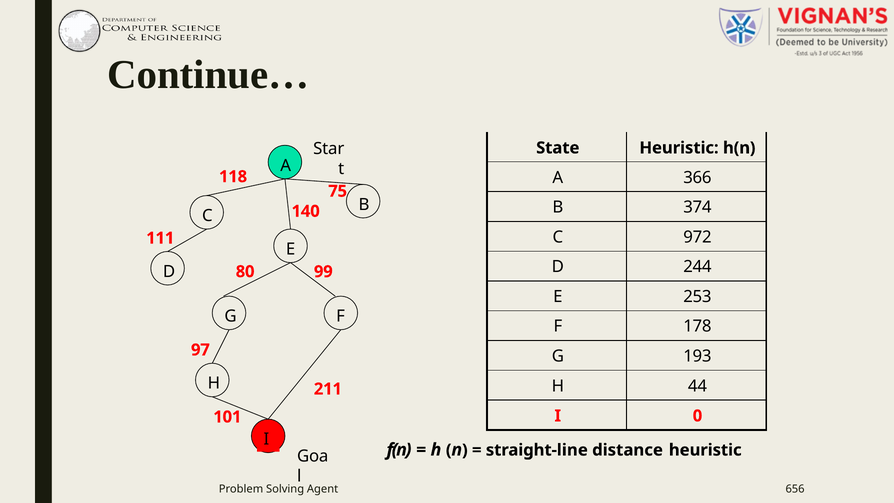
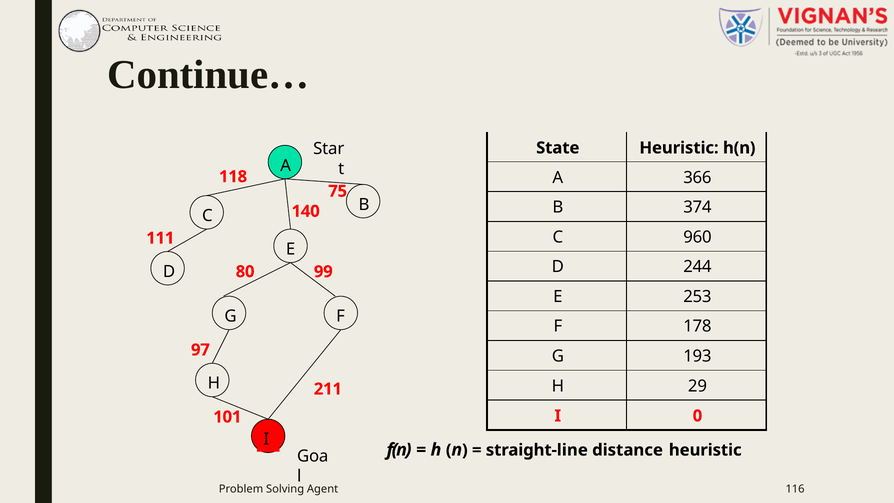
972: 972 -> 960
44: 44 -> 29
656: 656 -> 116
